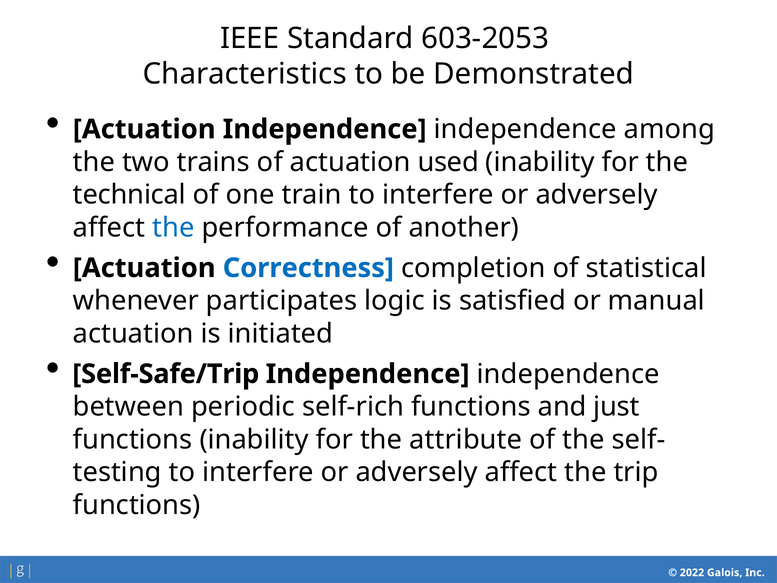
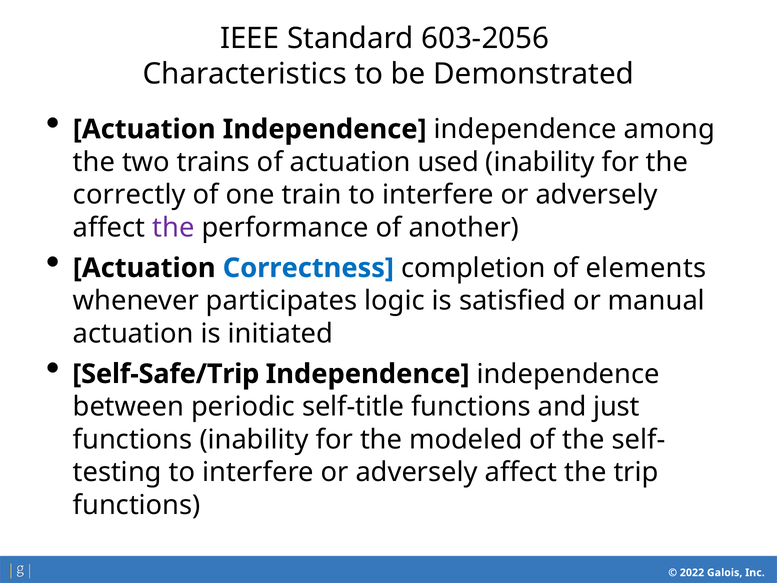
603-2053: 603-2053 -> 603-2056
technical: technical -> correctly
the at (173, 228) colour: blue -> purple
statistical: statistical -> elements
self-rich: self-rich -> self-title
attribute: attribute -> modeled
